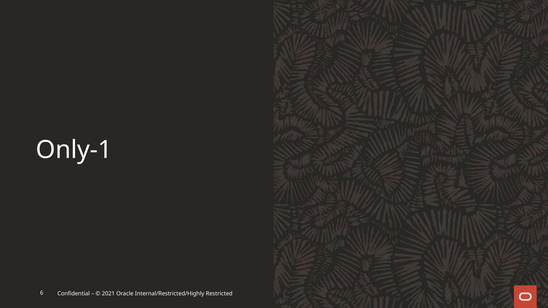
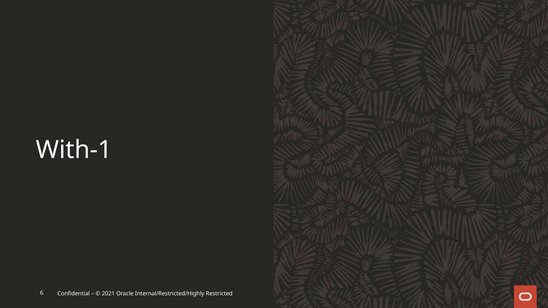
Only-1: Only-1 -> With-1
